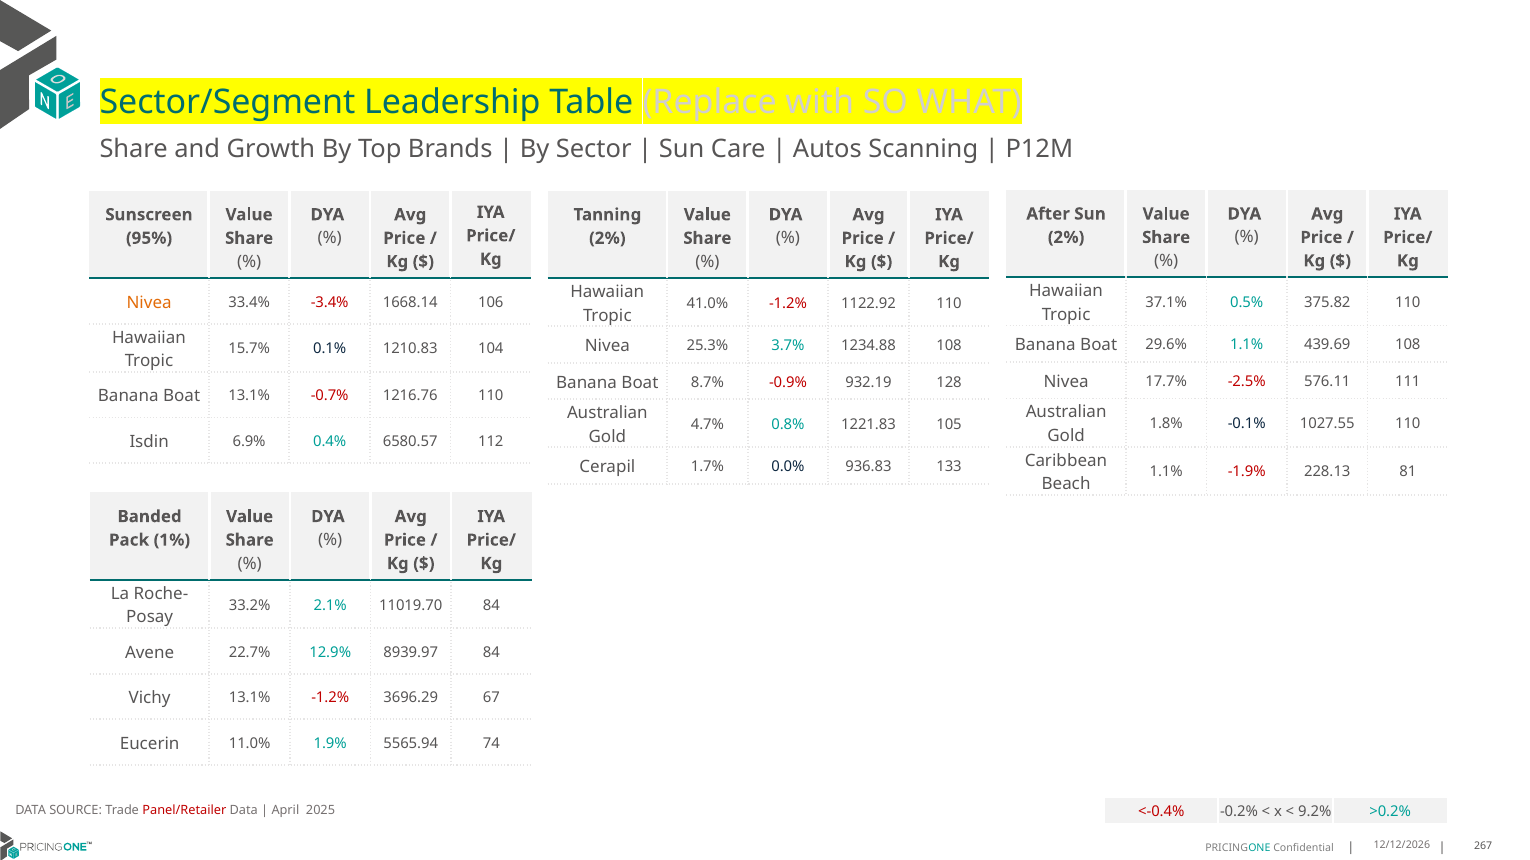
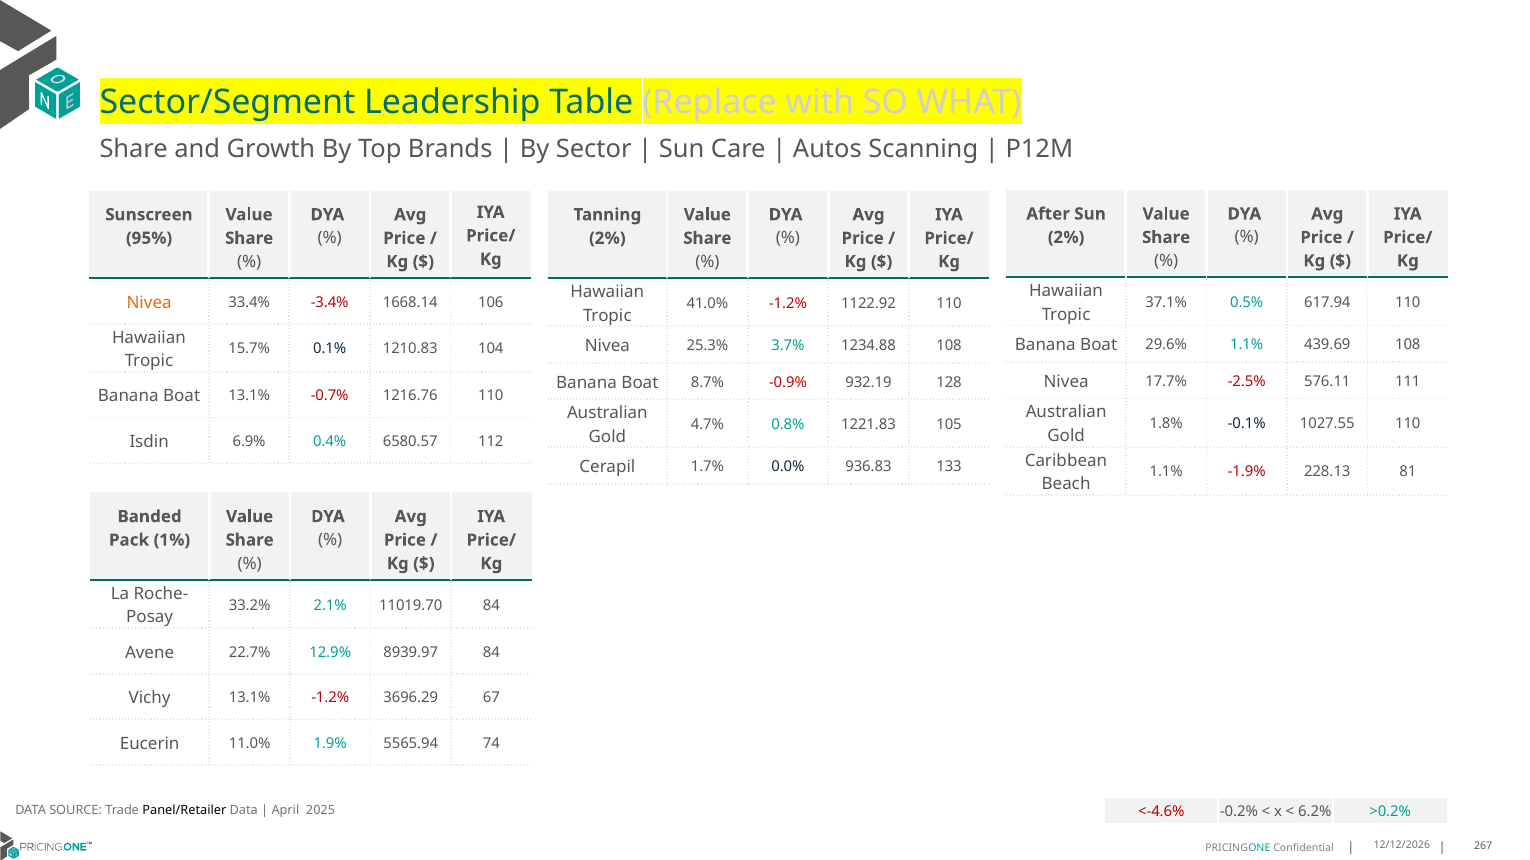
375.82: 375.82 -> 617.94
Panel/Retailer colour: red -> black
<-0.4%: <-0.4% -> <-4.6%
9.2%: 9.2% -> 6.2%
